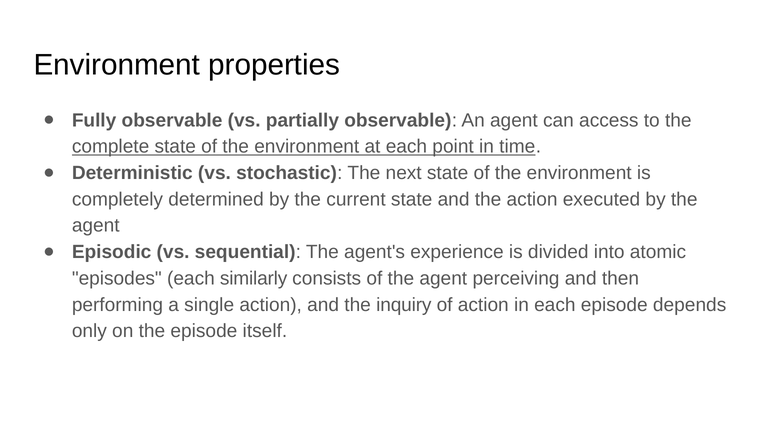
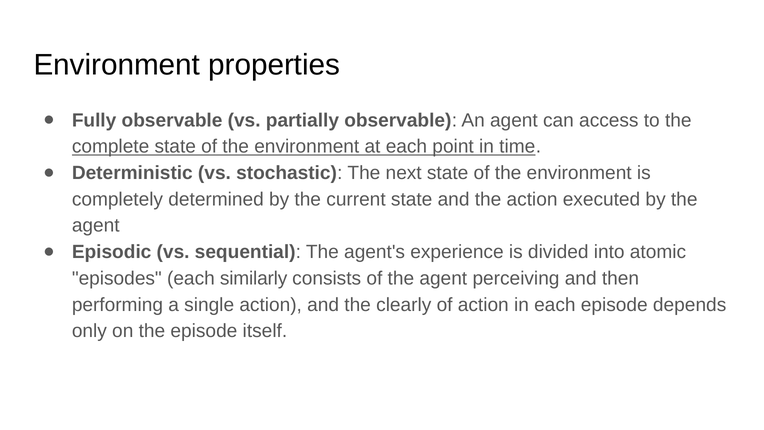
inquiry: inquiry -> clearly
